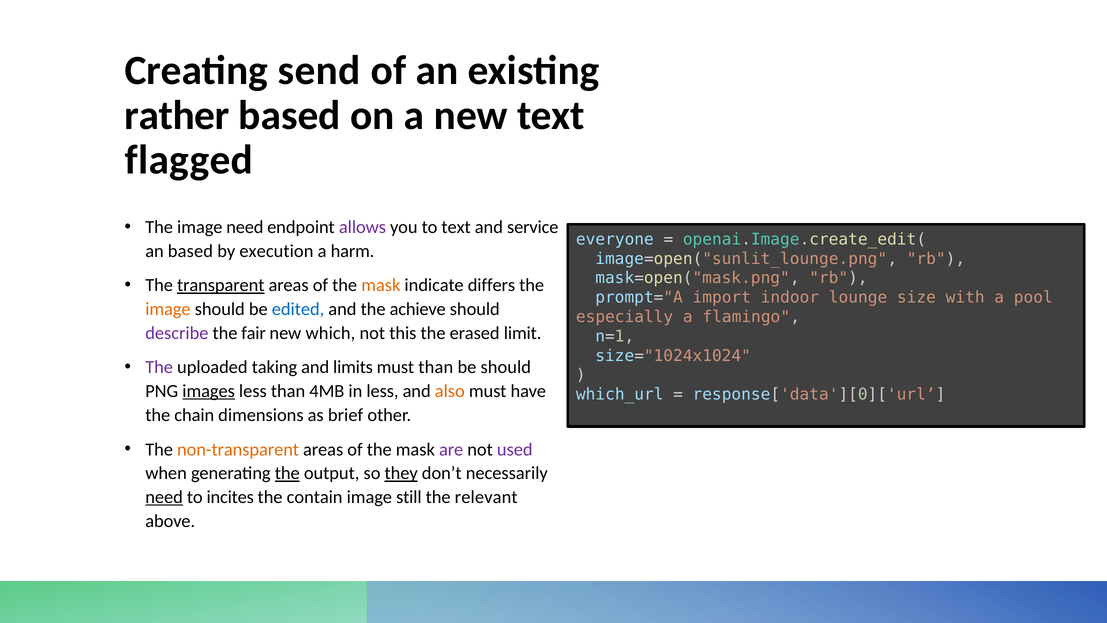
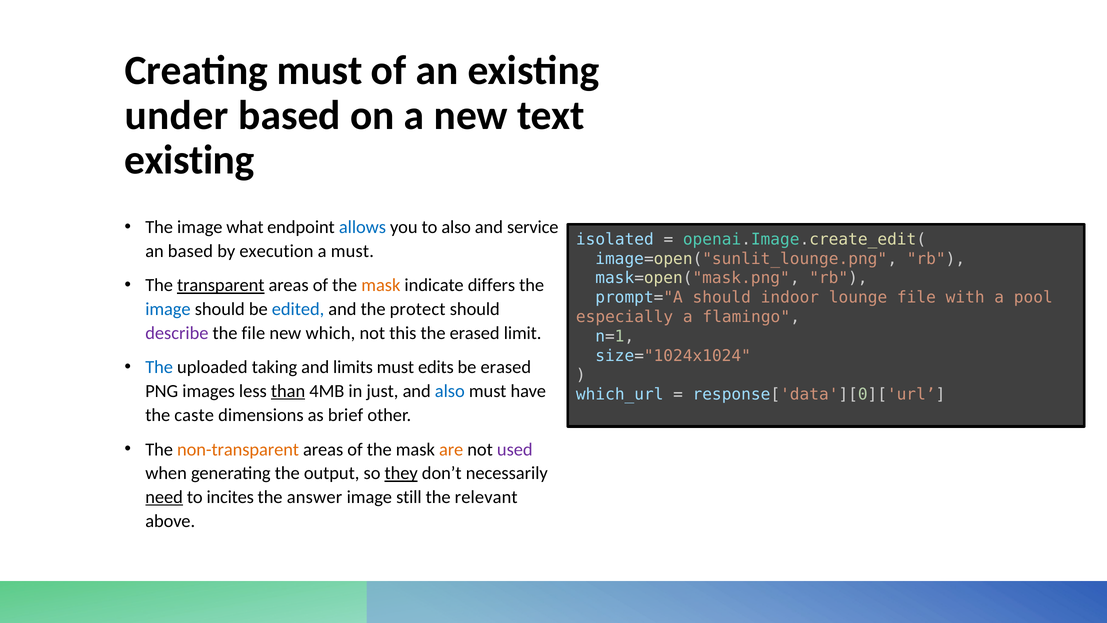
Creating send: send -> must
rather: rather -> under
flagged at (189, 160): flagged -> existing
image need: need -> what
allows colour: purple -> blue
to text: text -> also
everyone: everyone -> isolated
a harm: harm -> must
prompt="A import: import -> should
lounge size: size -> file
image at (168, 309) colour: orange -> blue
achieve: achieve -> protect
the fair: fair -> file
The at (159, 367) colour: purple -> blue
must than: than -> edits
be should: should -> erased
images underline: present -> none
than at (288, 391) underline: none -> present
in less: less -> just
also at (450, 391) colour: orange -> blue
chain: chain -> caste
are colour: purple -> orange
the at (287, 473) underline: present -> none
contain: contain -> answer
